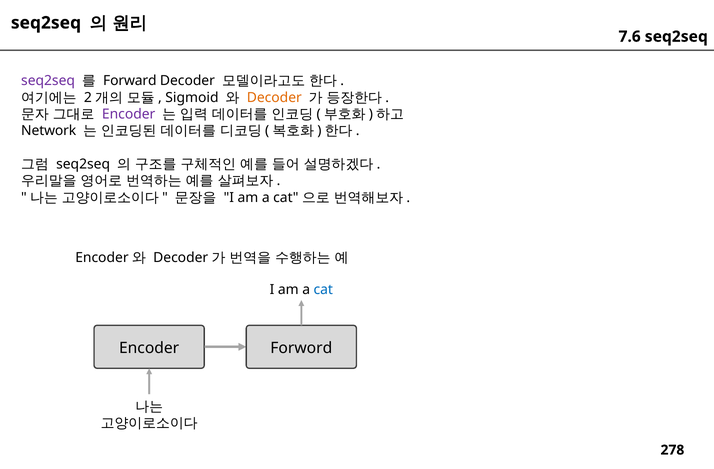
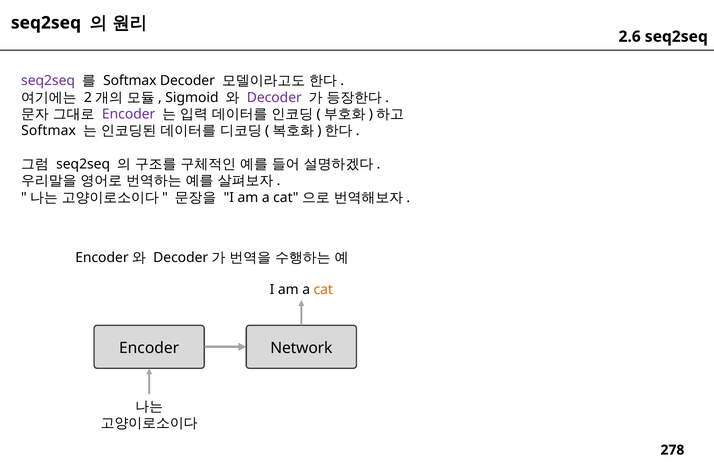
7.6: 7.6 -> 2.6
Forward at (130, 81): Forward -> Softmax
Decoder at (274, 98) colour: orange -> purple
Network at (49, 131): Network -> Softmax
cat at (323, 290) colour: blue -> orange
Forword: Forword -> Network
